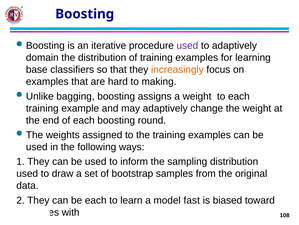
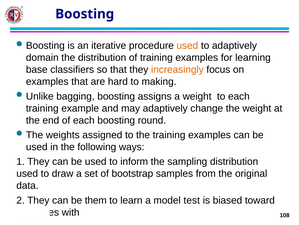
used at (187, 46) colour: purple -> orange
be each: each -> them
fast: fast -> test
